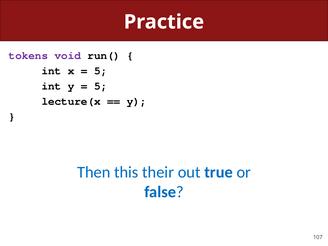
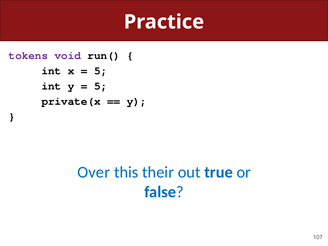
lecture(x: lecture(x -> private(x
Then: Then -> Over
